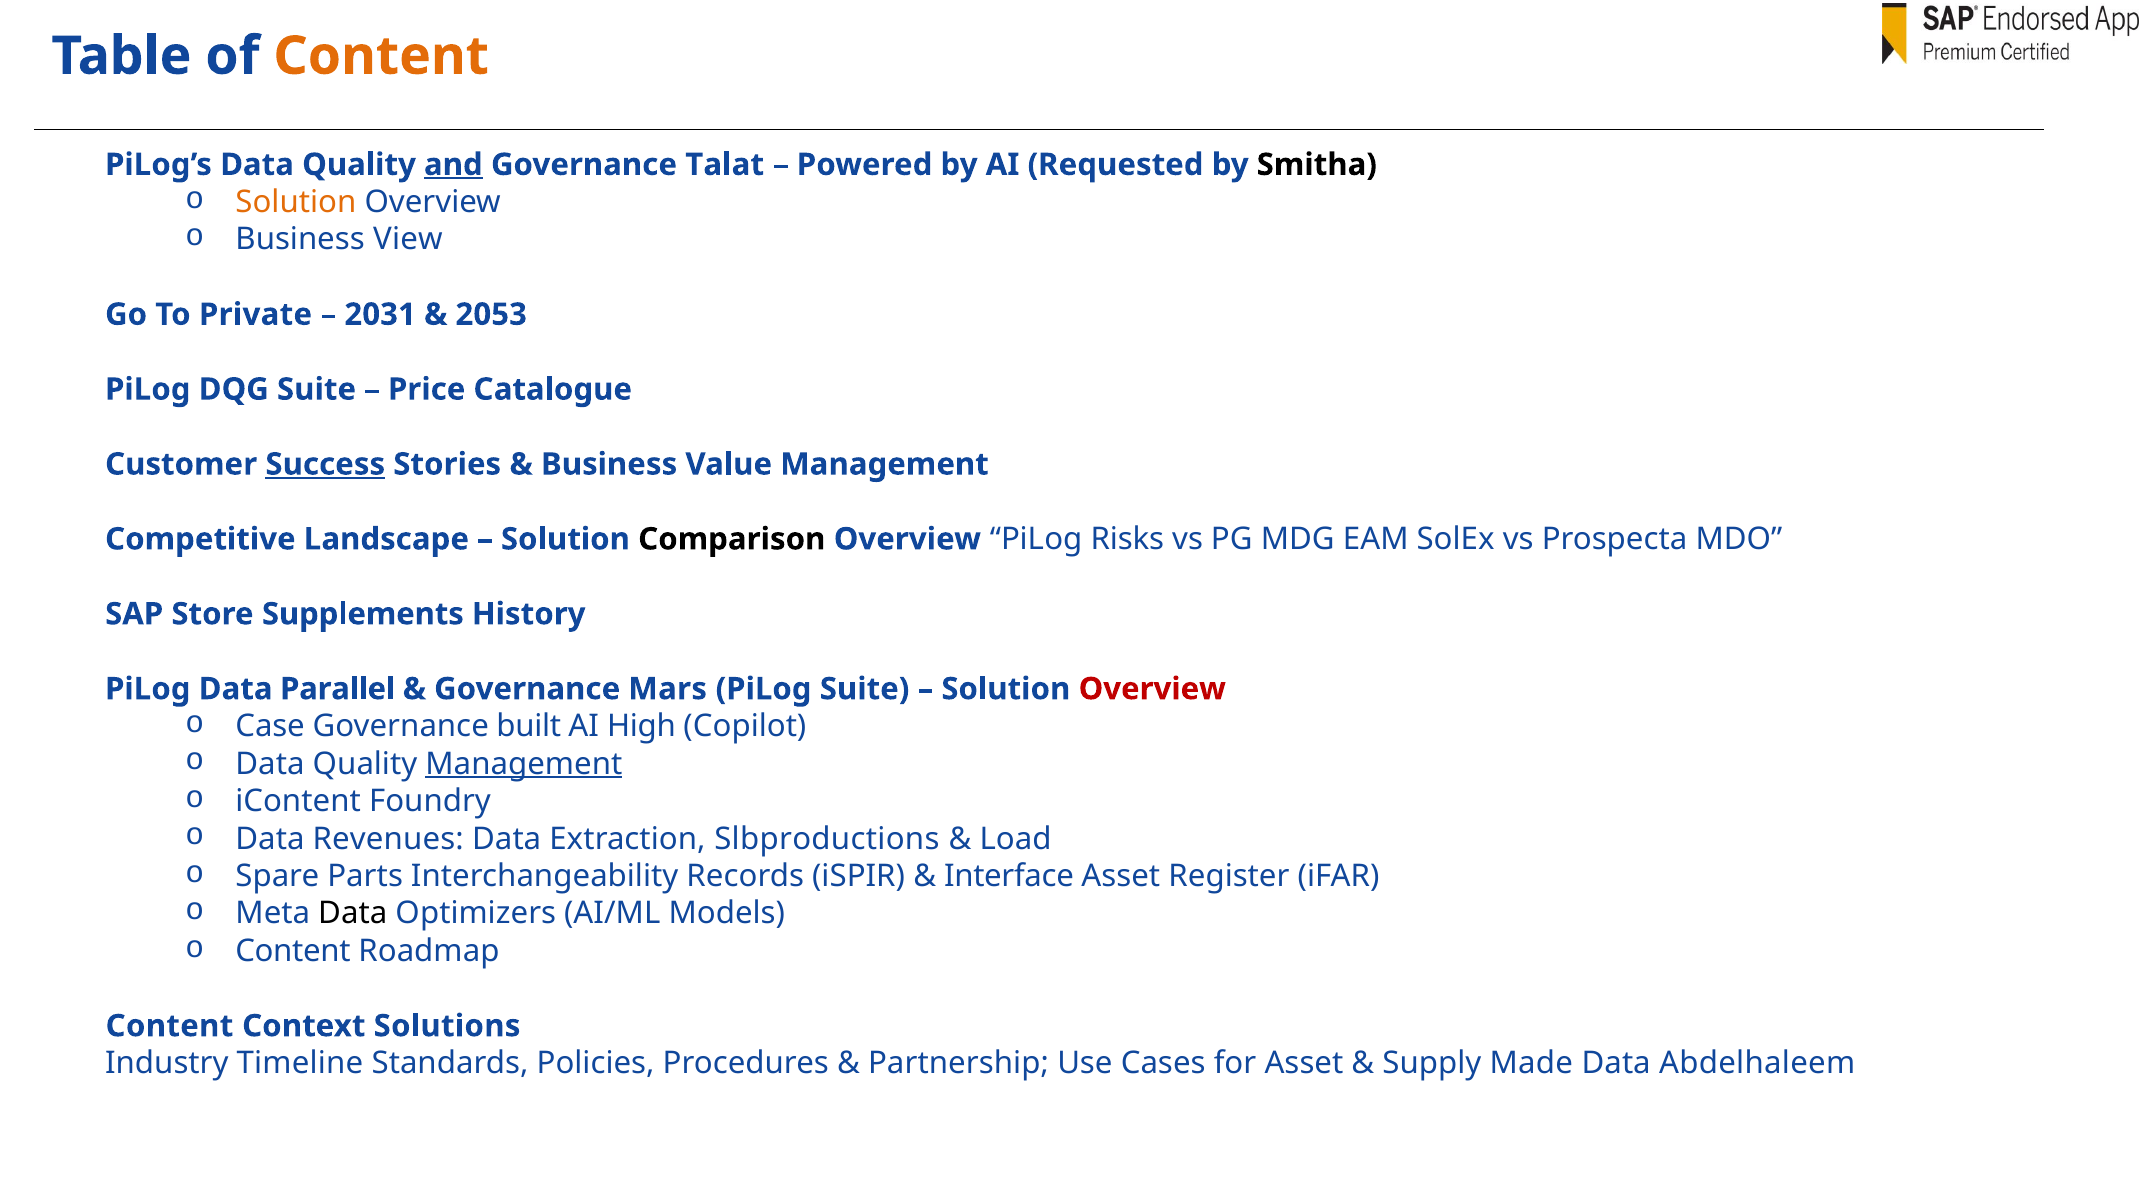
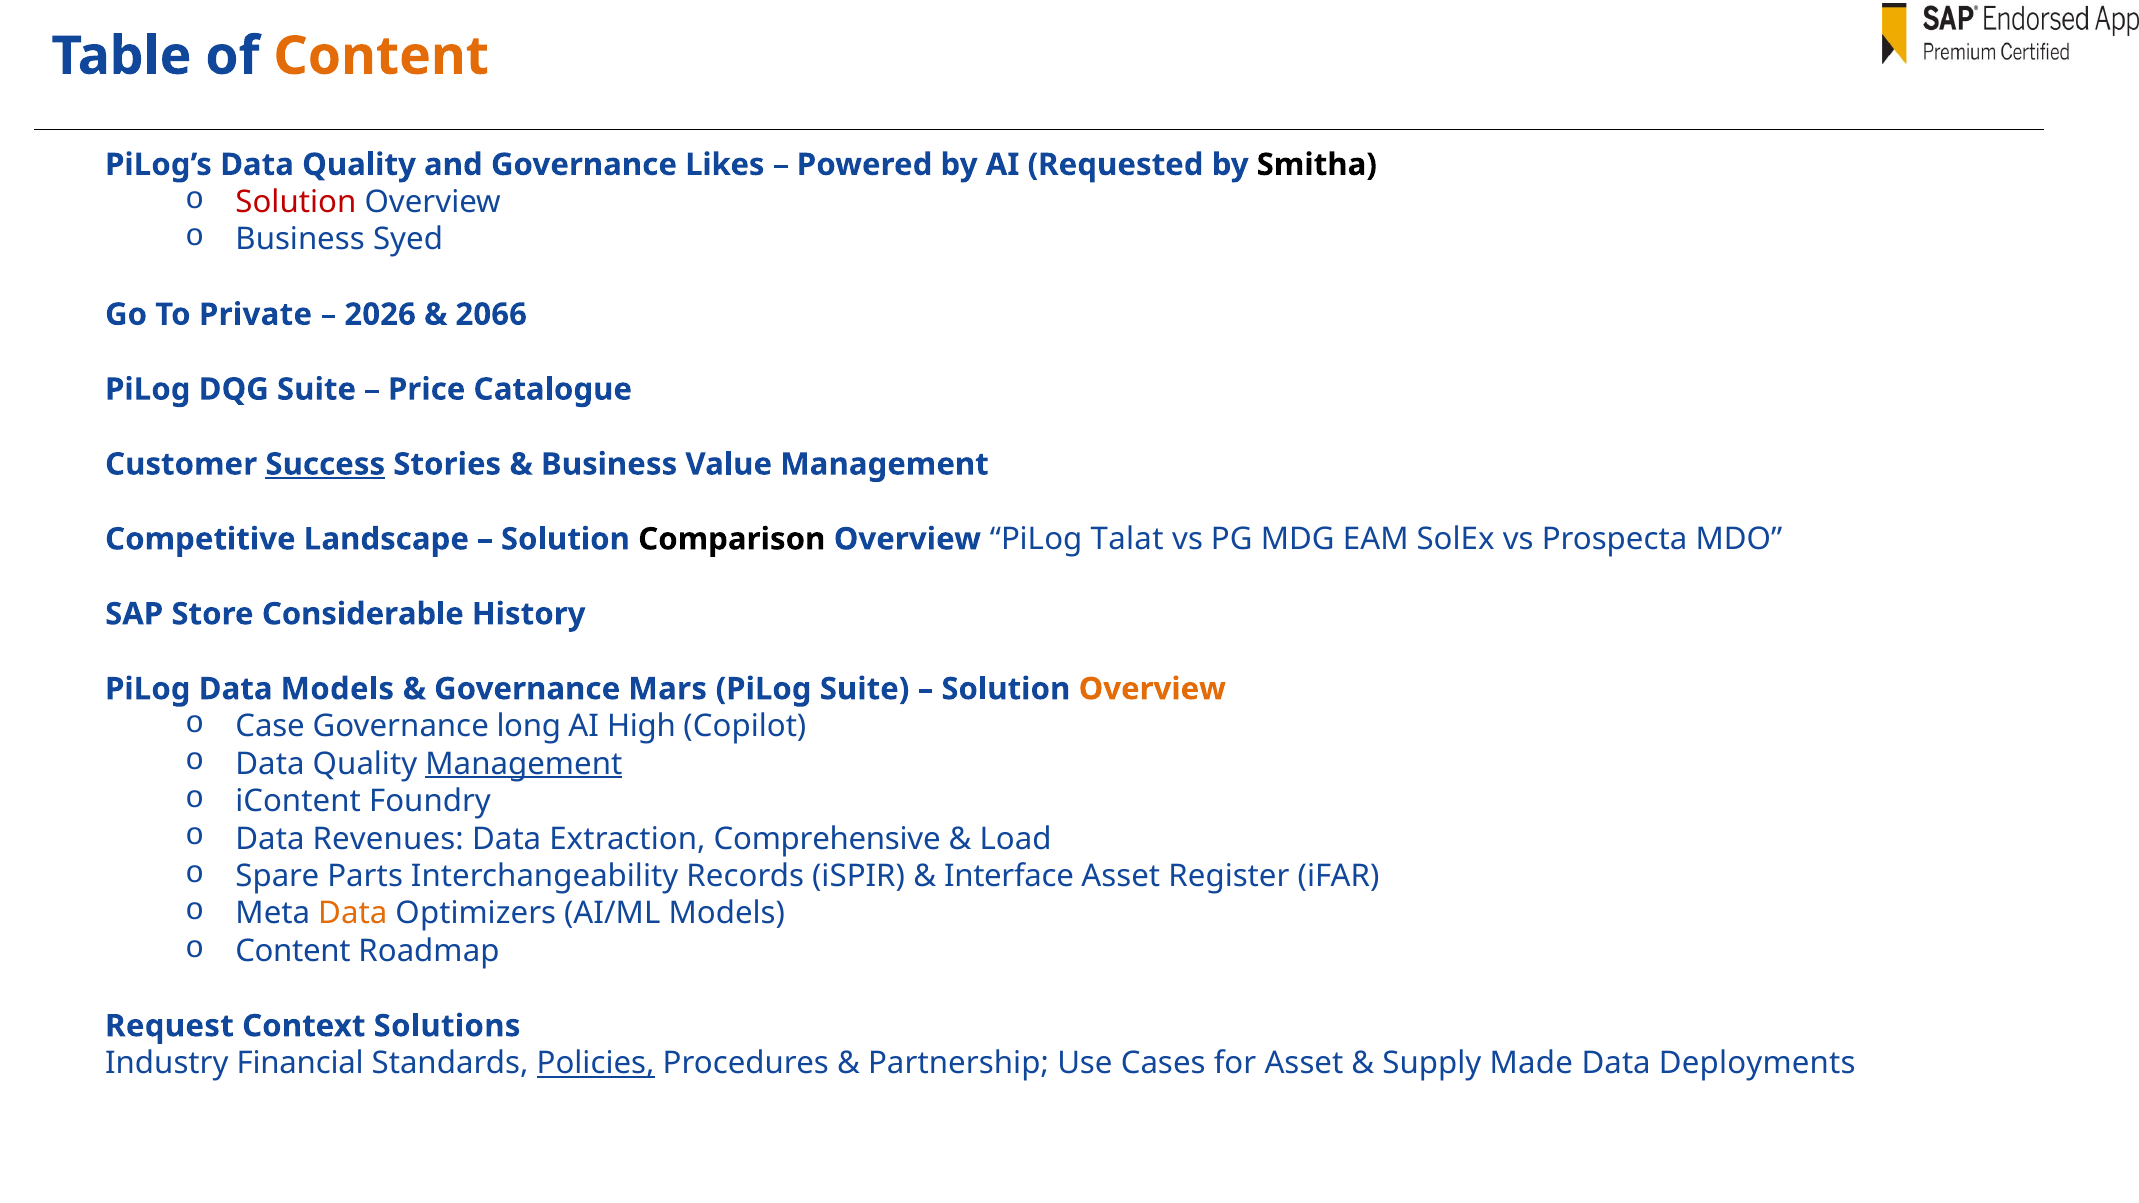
and underline: present -> none
Talat: Talat -> Likes
Solution at (296, 202) colour: orange -> red
View: View -> Syed
2031: 2031 -> 2026
2053: 2053 -> 2066
Risks: Risks -> Talat
Supplements: Supplements -> Considerable
Data Parallel: Parallel -> Models
Overview at (1152, 689) colour: red -> orange
built: built -> long
Slbproductions: Slbproductions -> Comprehensive
Data at (353, 914) colour: black -> orange
Content at (169, 1026): Content -> Request
Timeline: Timeline -> Financial
Policies underline: none -> present
Abdelhaleem: Abdelhaleem -> Deployments
